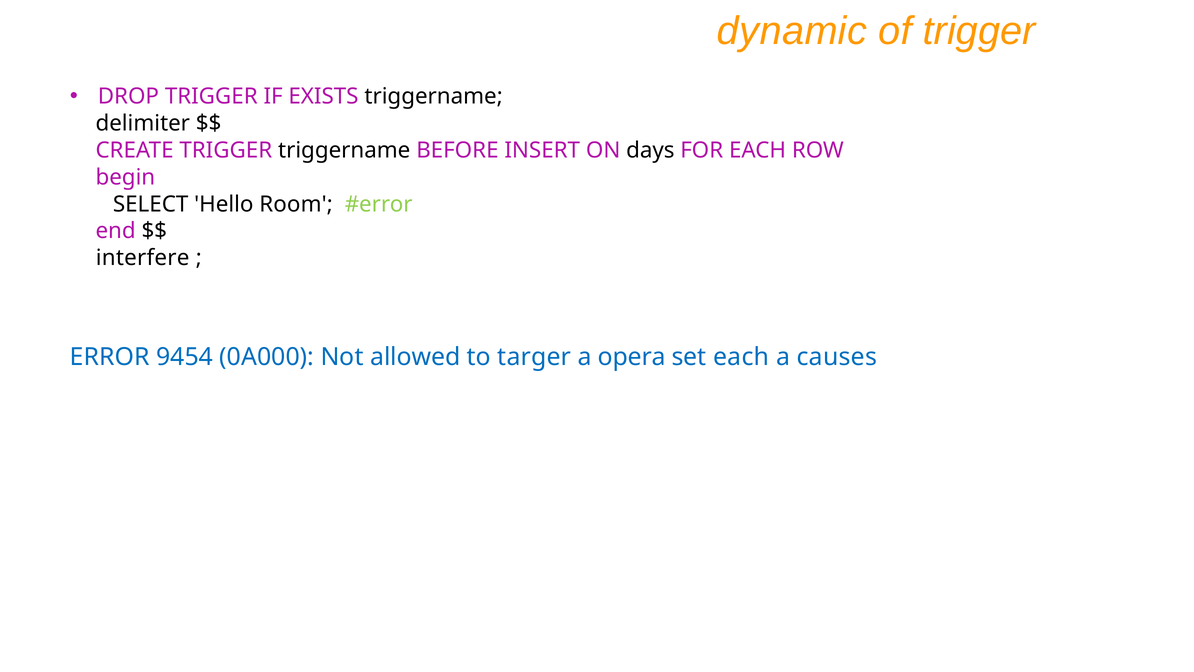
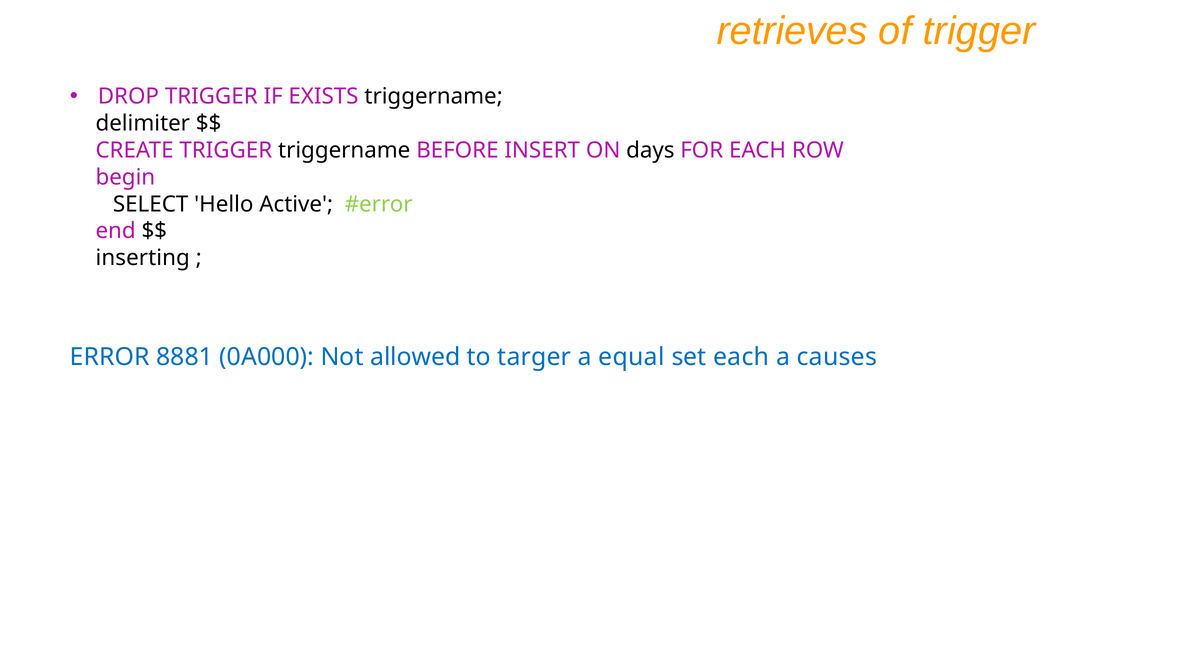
dynamic: dynamic -> retrieves
Room: Room -> Active
interfere: interfere -> inserting
9454: 9454 -> 8881
opera: opera -> equal
